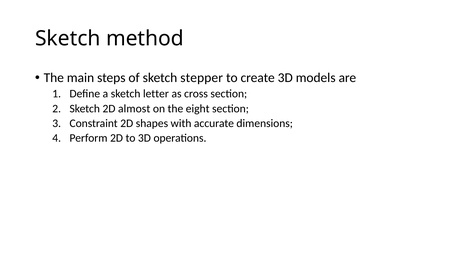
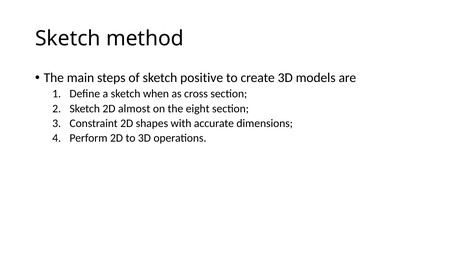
stepper: stepper -> positive
letter: letter -> when
